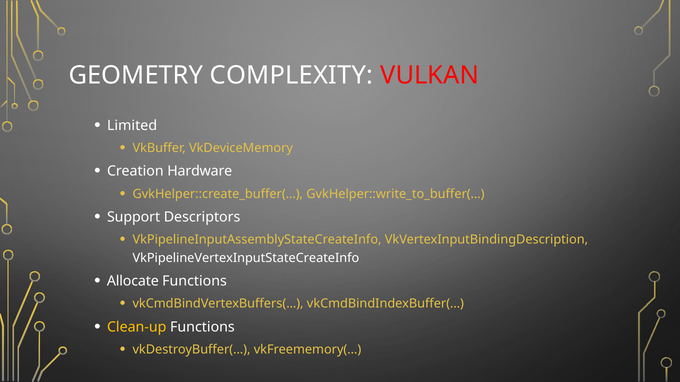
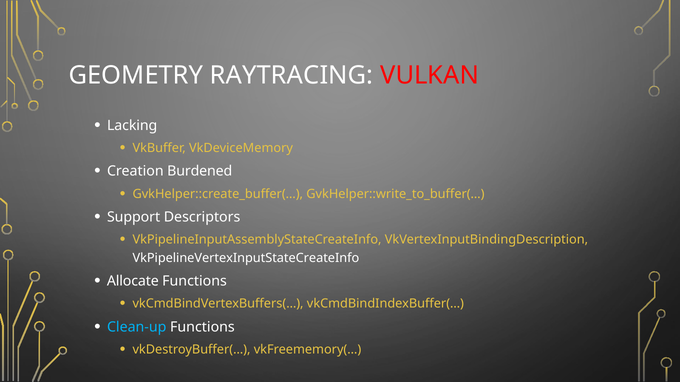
COMPLEXITY: COMPLEXITY -> RAYTRACING
Limited: Limited -> Lacking
Hardware: Hardware -> Burdened
Clean-up colour: yellow -> light blue
